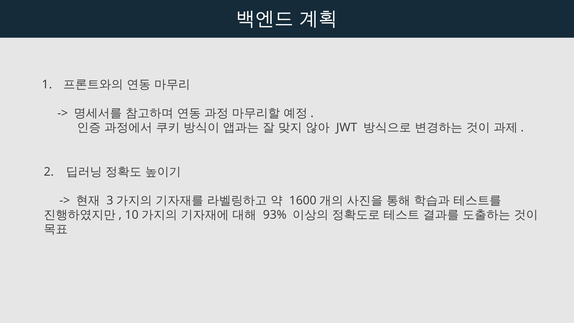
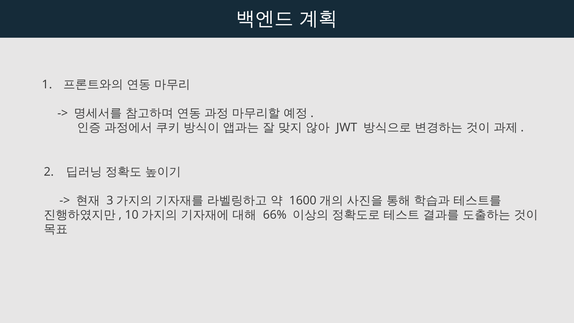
93%: 93% -> 66%
